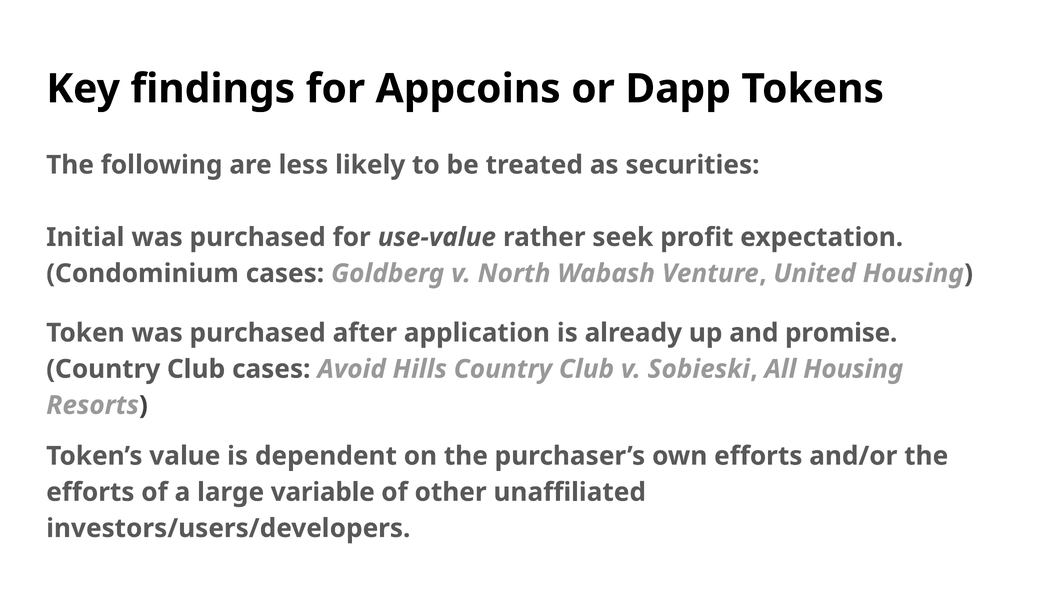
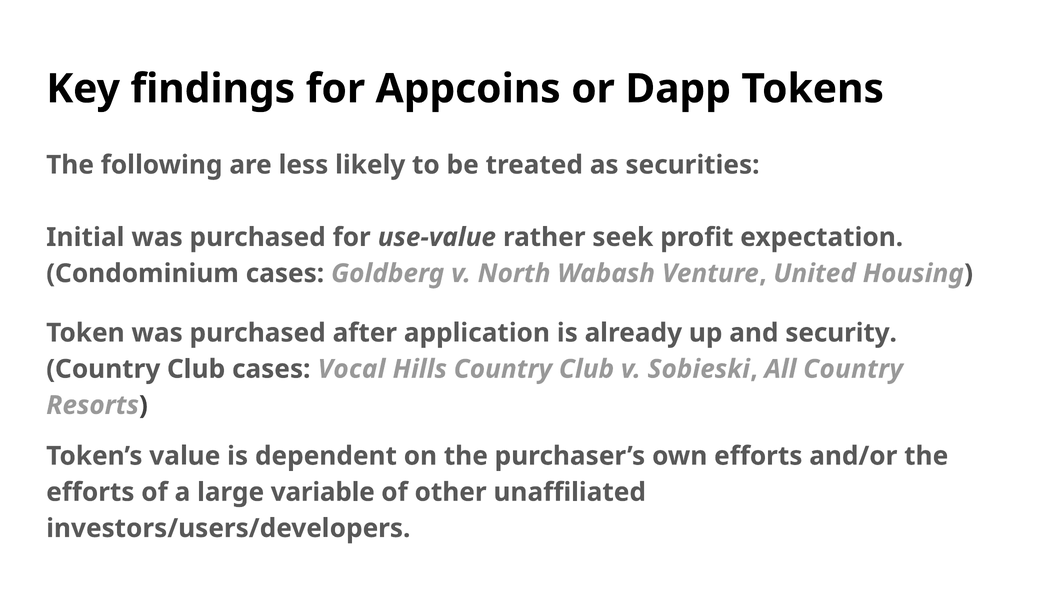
promise: promise -> security
Avoid: Avoid -> Vocal
All Housing: Housing -> Country
